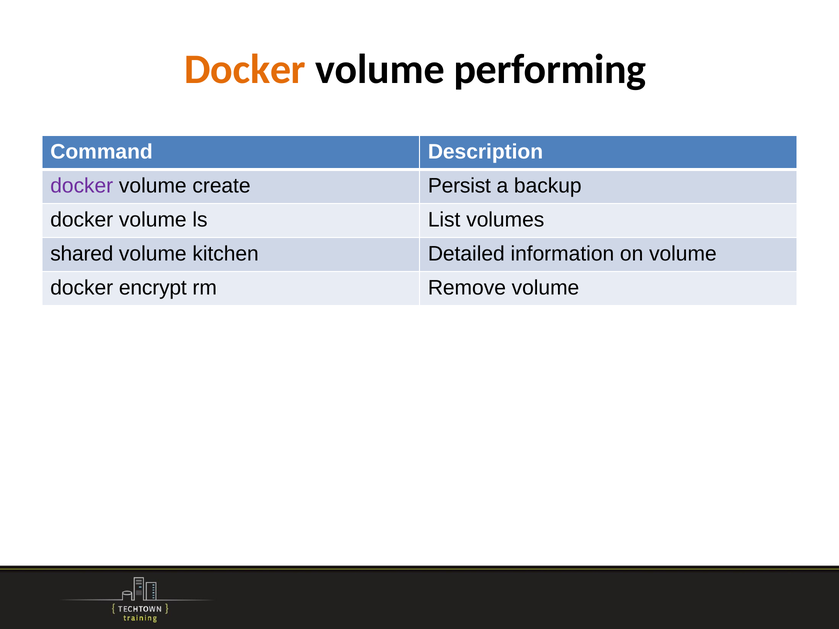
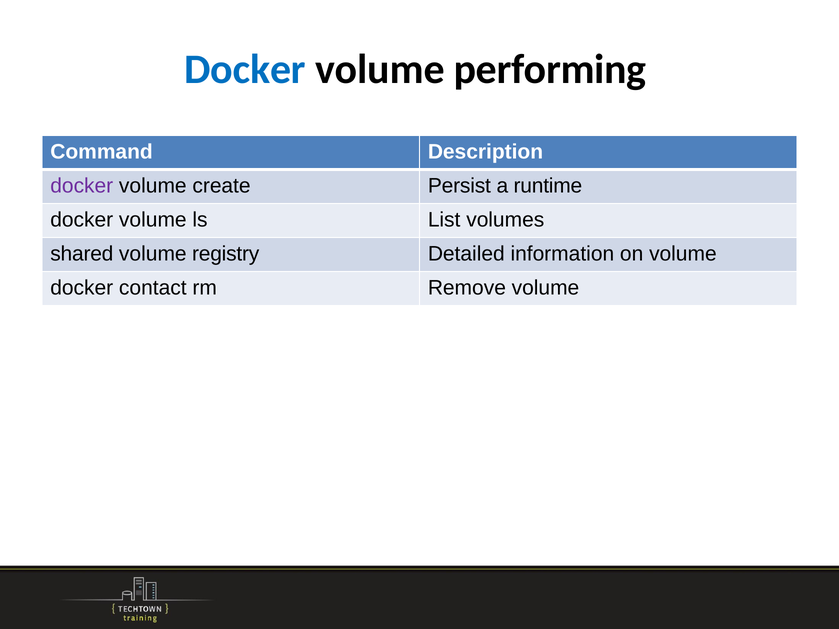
Docker at (245, 69) colour: orange -> blue
backup: backup -> runtime
kitchen: kitchen -> registry
encrypt: encrypt -> contact
